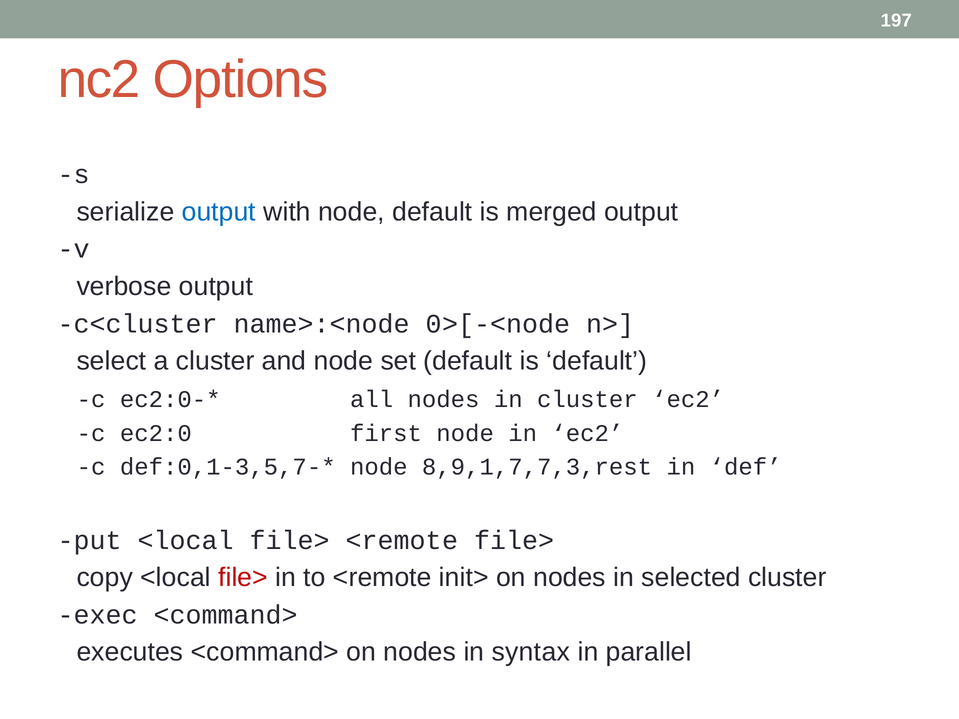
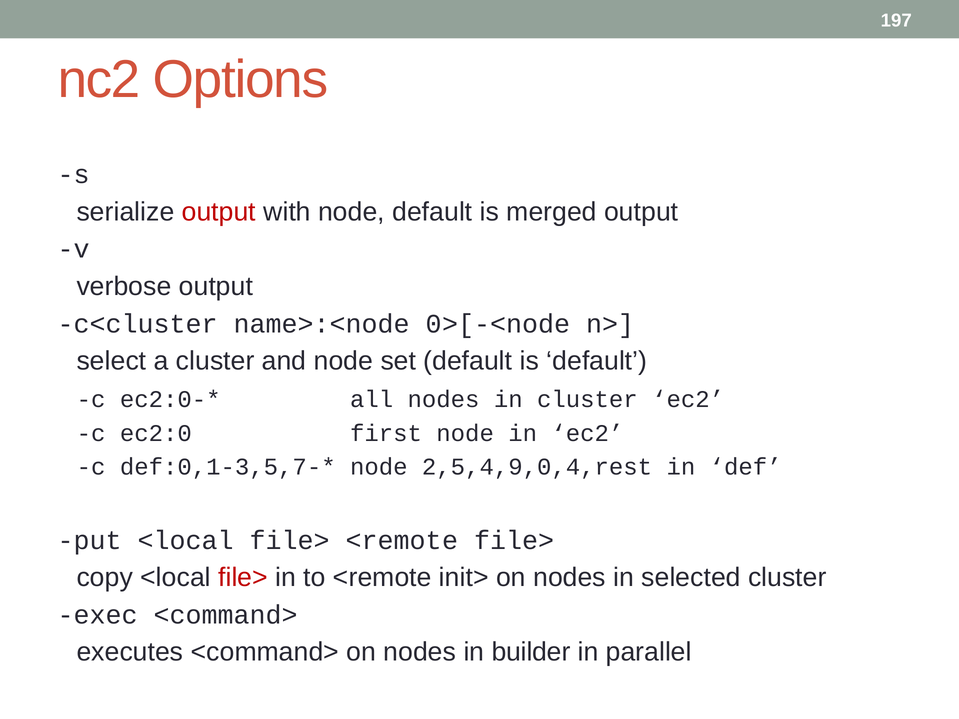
output at (219, 212) colour: blue -> red
8,9,1,7,7,3,rest: 8,9,1,7,7,3,rest -> 2,5,4,9,0,4,rest
syntax: syntax -> builder
